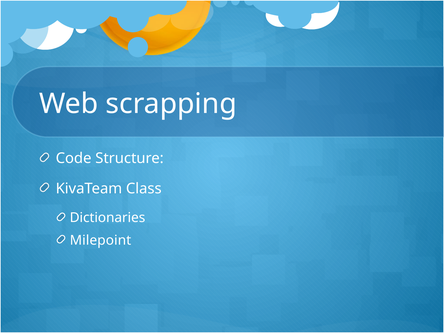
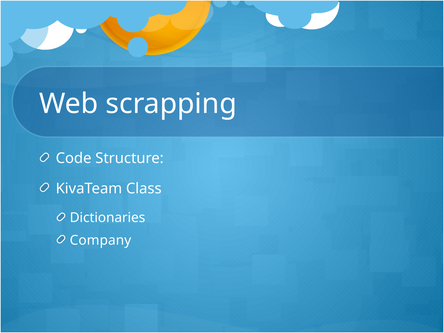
Milepoint: Milepoint -> Company
